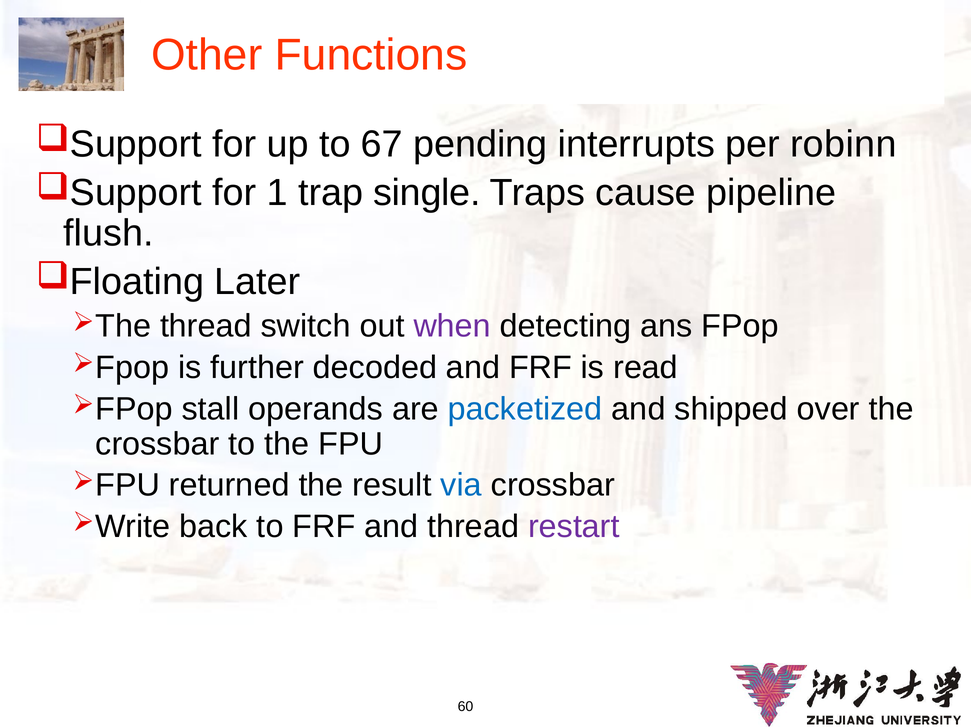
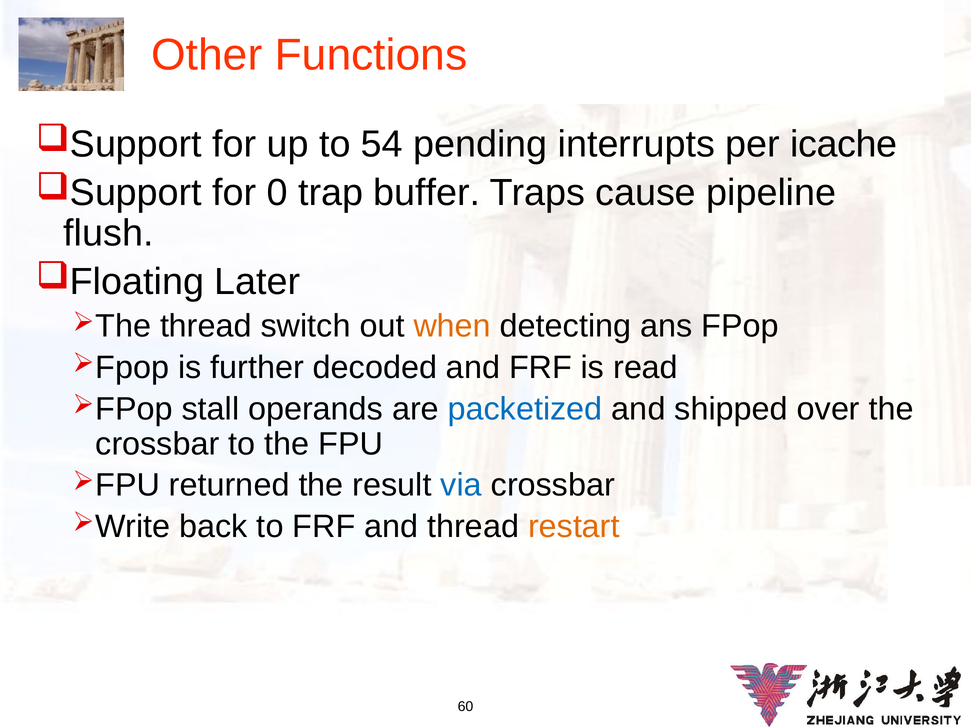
67: 67 -> 54
robinn: robinn -> icache
1: 1 -> 0
single: single -> buffer
when colour: purple -> orange
restart colour: purple -> orange
